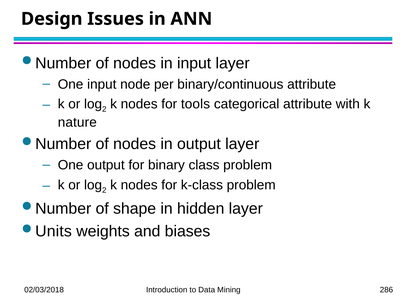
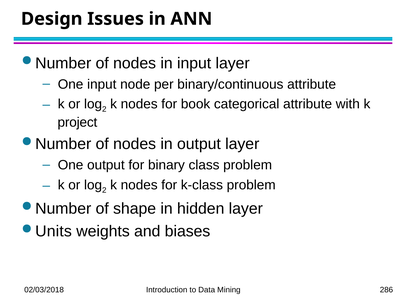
tools: tools -> book
nature: nature -> project
